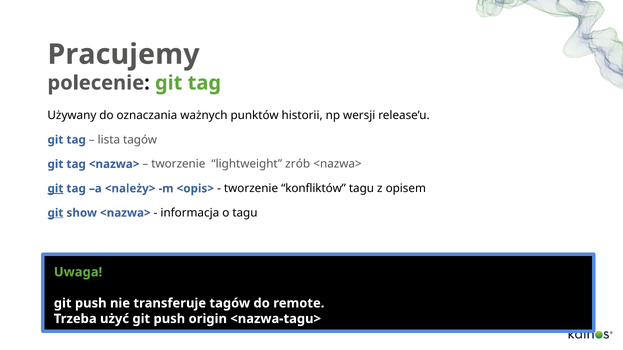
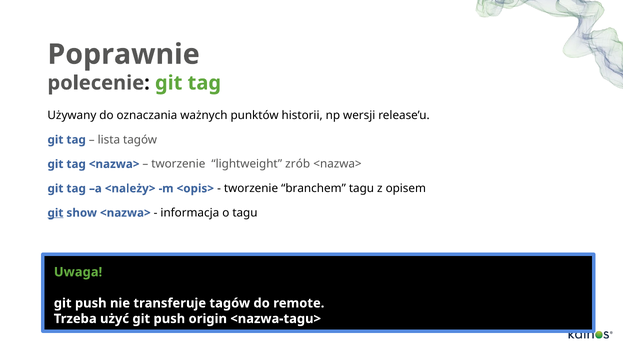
Pracujemy: Pracujemy -> Poprawnie
git at (55, 189) underline: present -> none
konfliktów: konfliktów -> branchem
